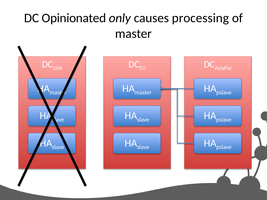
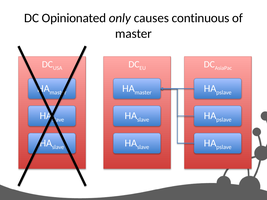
processing: processing -> continuous
